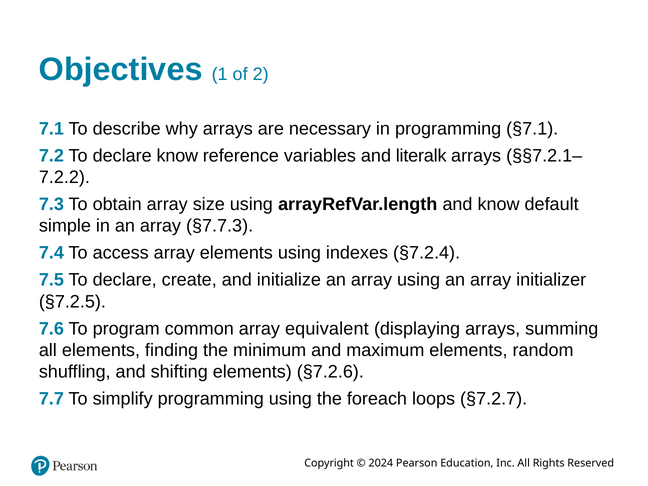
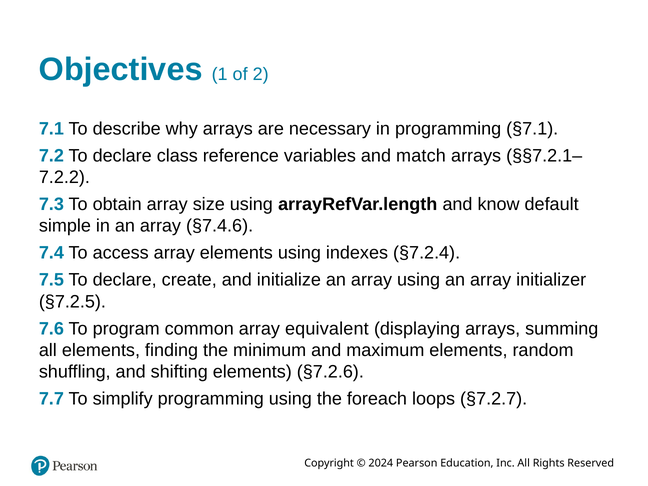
declare know: know -> class
literalk: literalk -> match
§7.7.3: §7.7.3 -> §7.4.6
